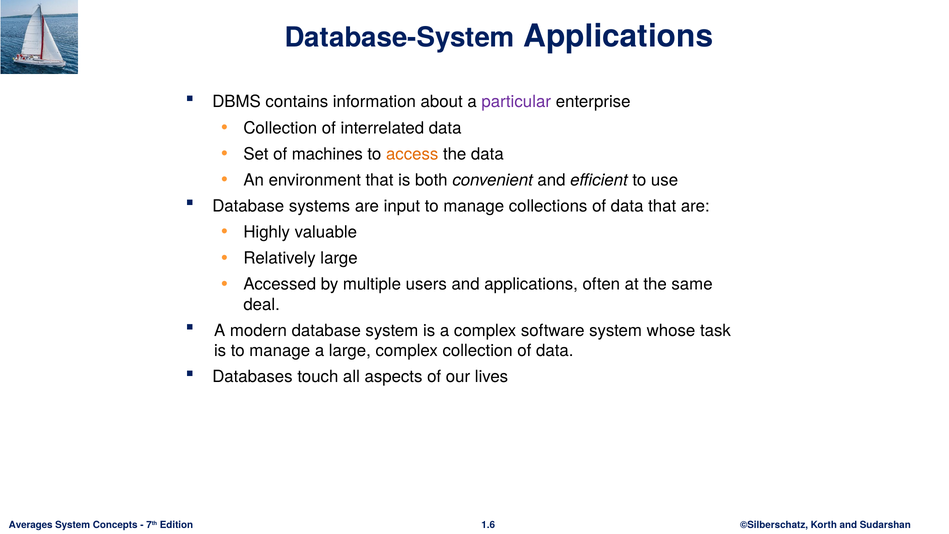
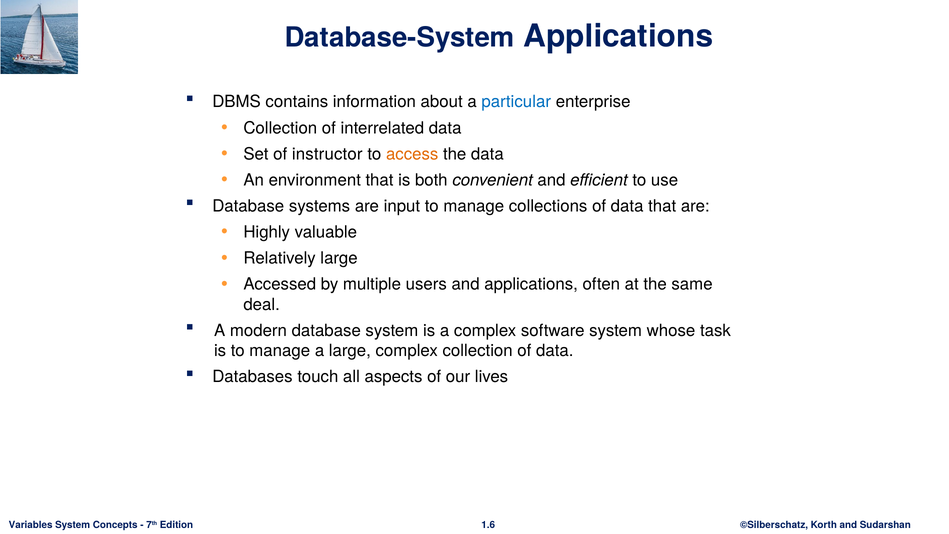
particular colour: purple -> blue
machines: machines -> instructor
Averages: Averages -> Variables
